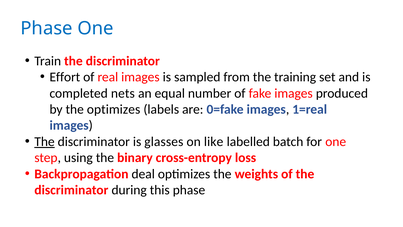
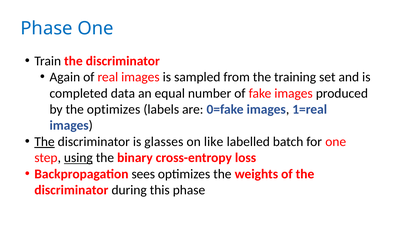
Effort: Effort -> Again
nets: nets -> data
using underline: none -> present
deal: deal -> sees
